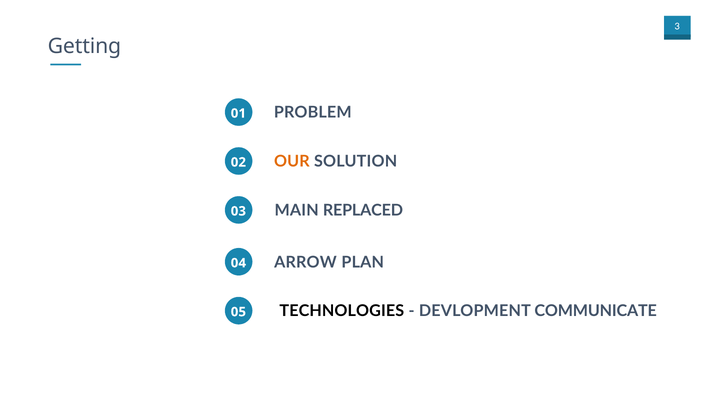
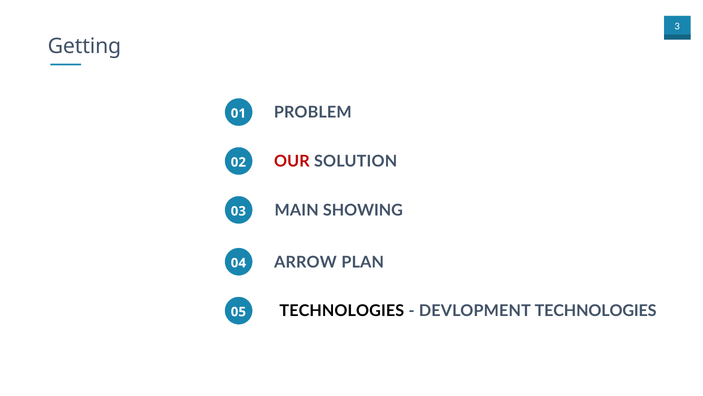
OUR colour: orange -> red
REPLACED: REPLACED -> SHOWING
DEVLOPMENT COMMUNICATE: COMMUNICATE -> TECHNOLOGIES
